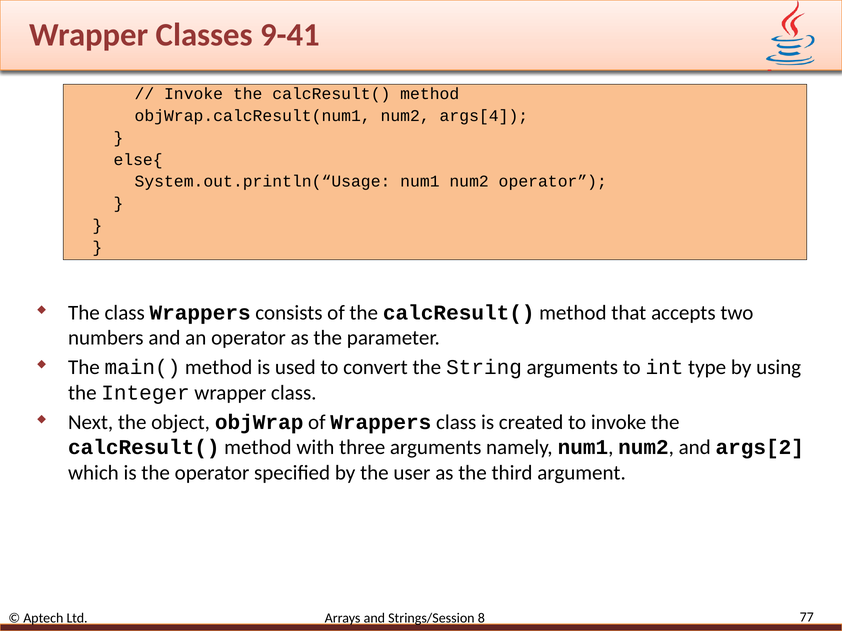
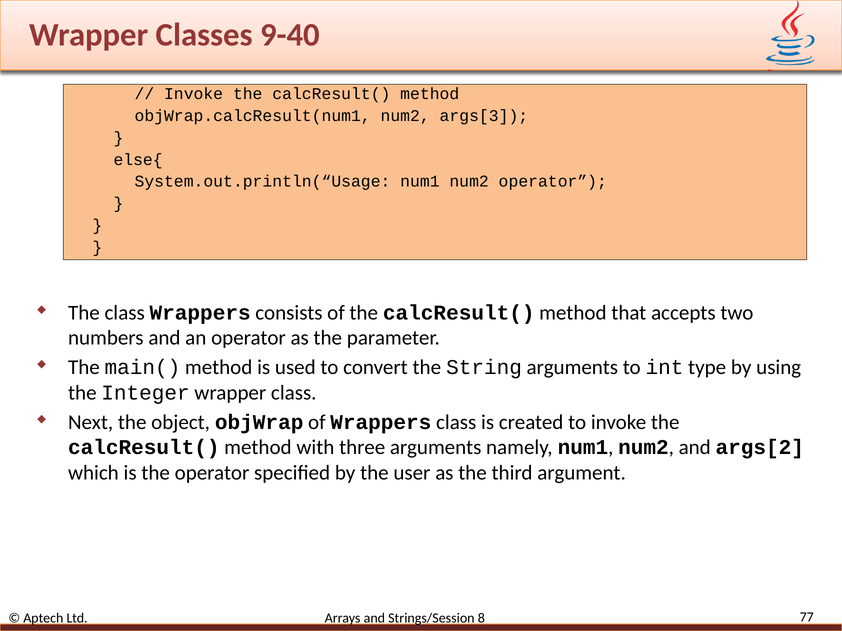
9-41: 9-41 -> 9-40
args[4: args[4 -> args[3
